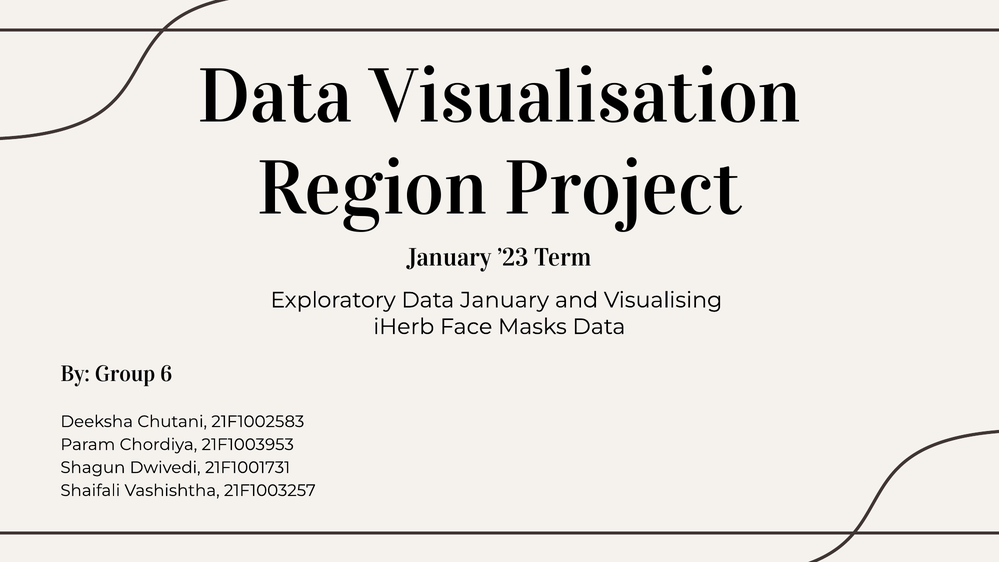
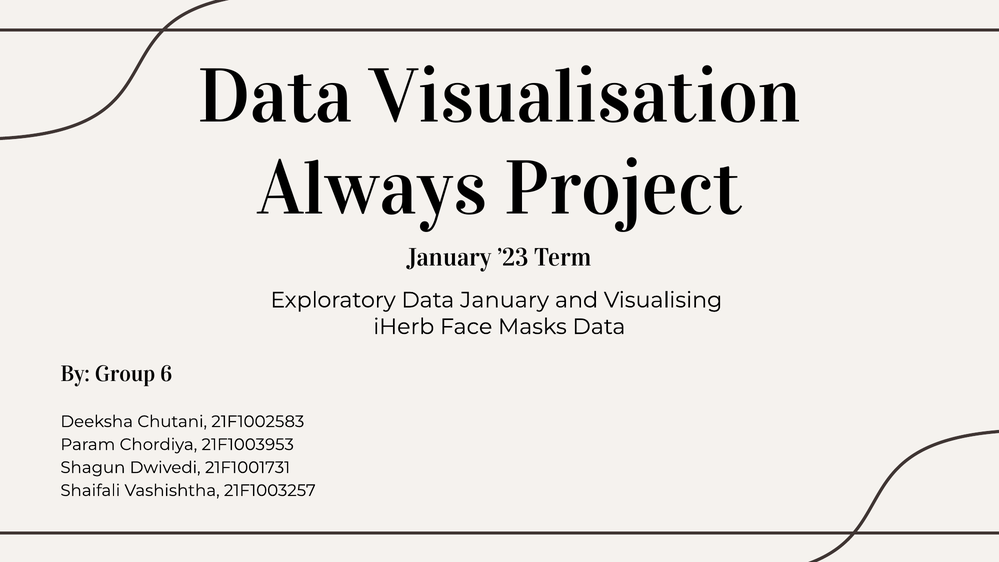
Region: Region -> Always
